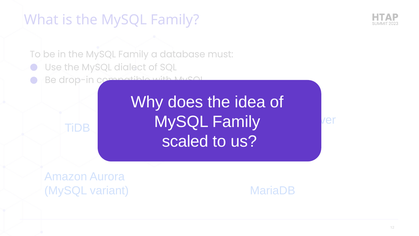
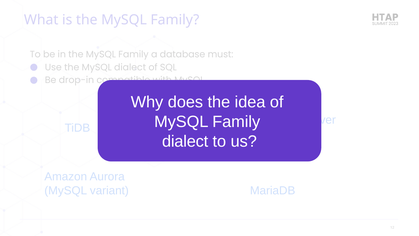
scaled at (185, 141): scaled -> dialect
